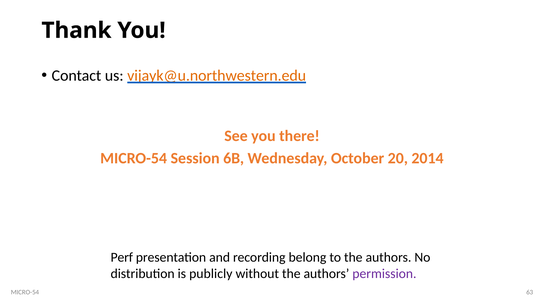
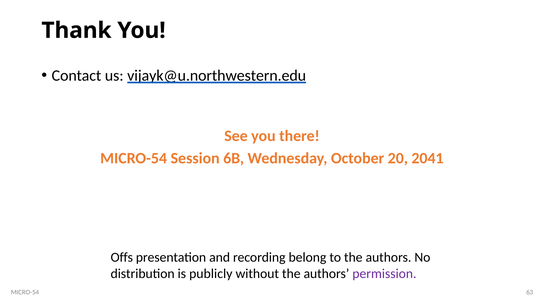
vijayk@u.northwestern.edu colour: orange -> black
2014: 2014 -> 2041
Perf: Perf -> Offs
